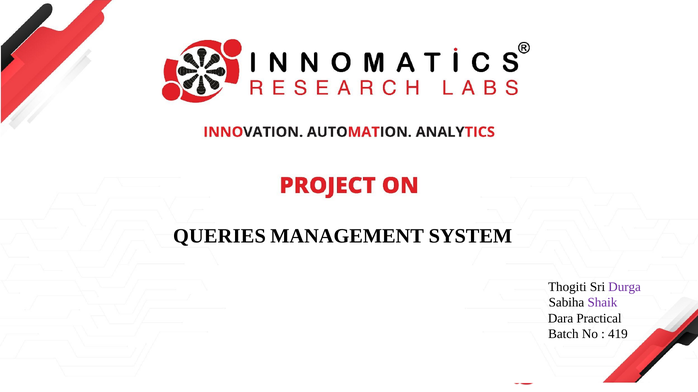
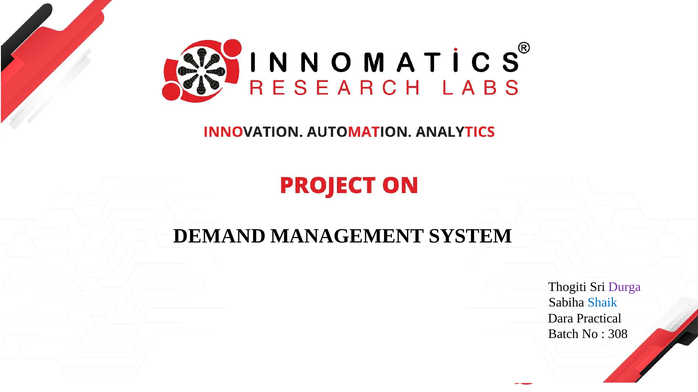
QUERIES: QUERIES -> DEMAND
Shaik colour: purple -> blue
419: 419 -> 308
